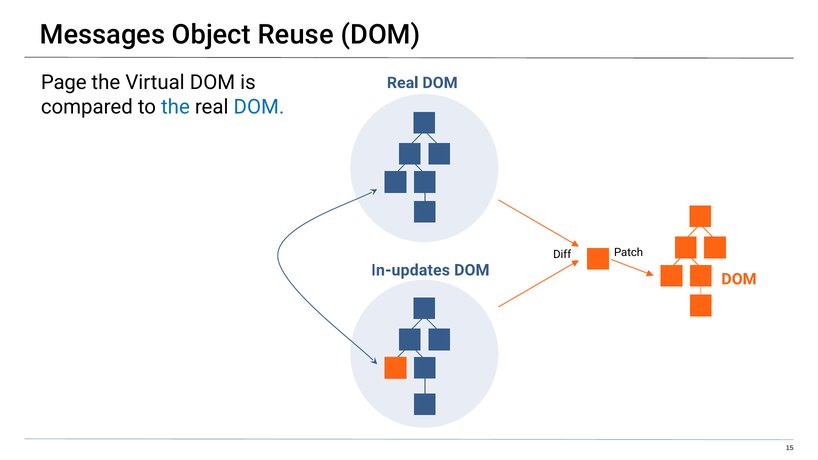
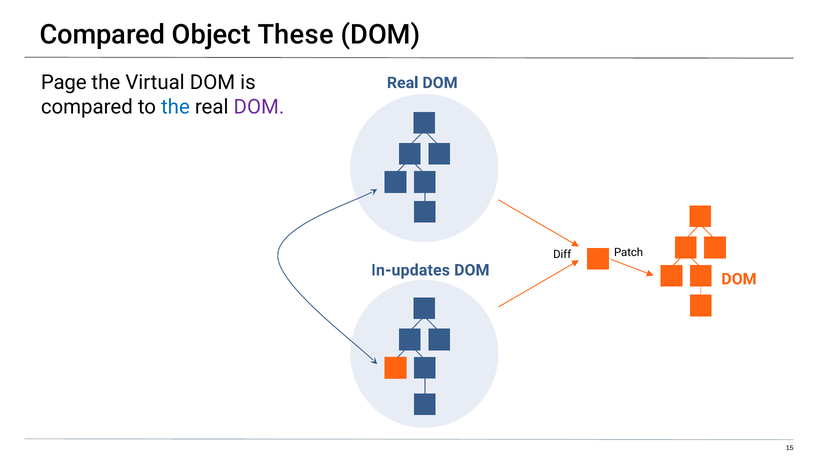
Messages at (102, 35): Messages -> Compared
Reuse: Reuse -> These
DOM at (259, 107) colour: blue -> purple
